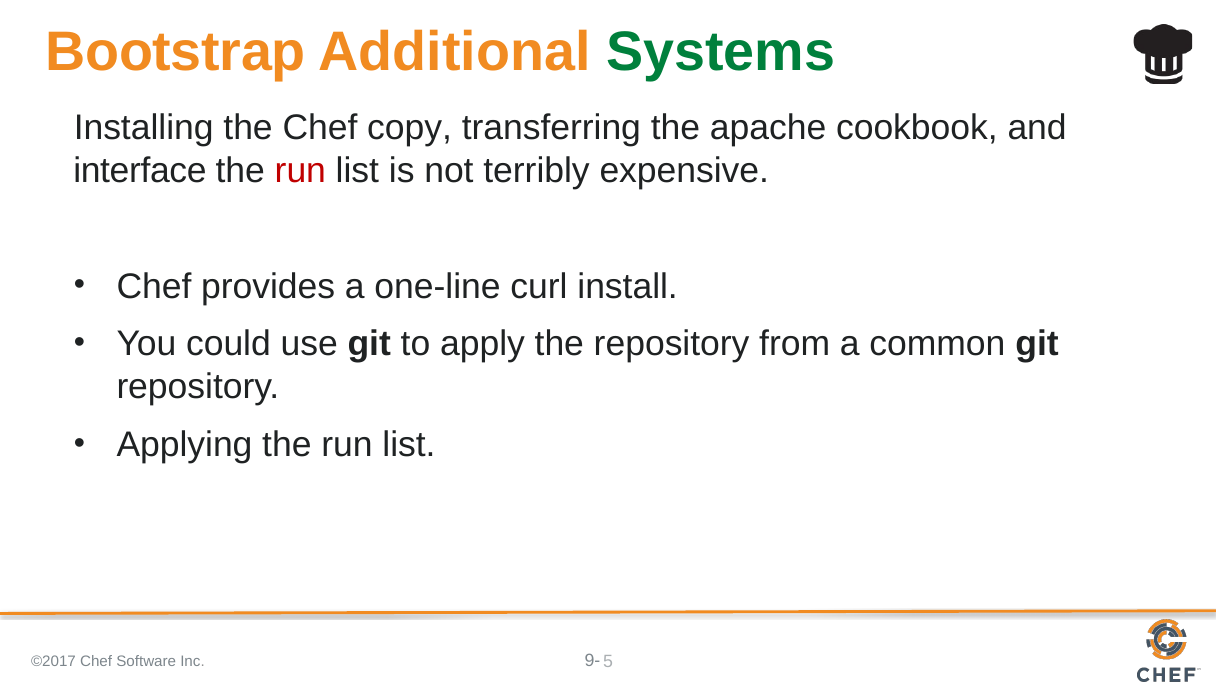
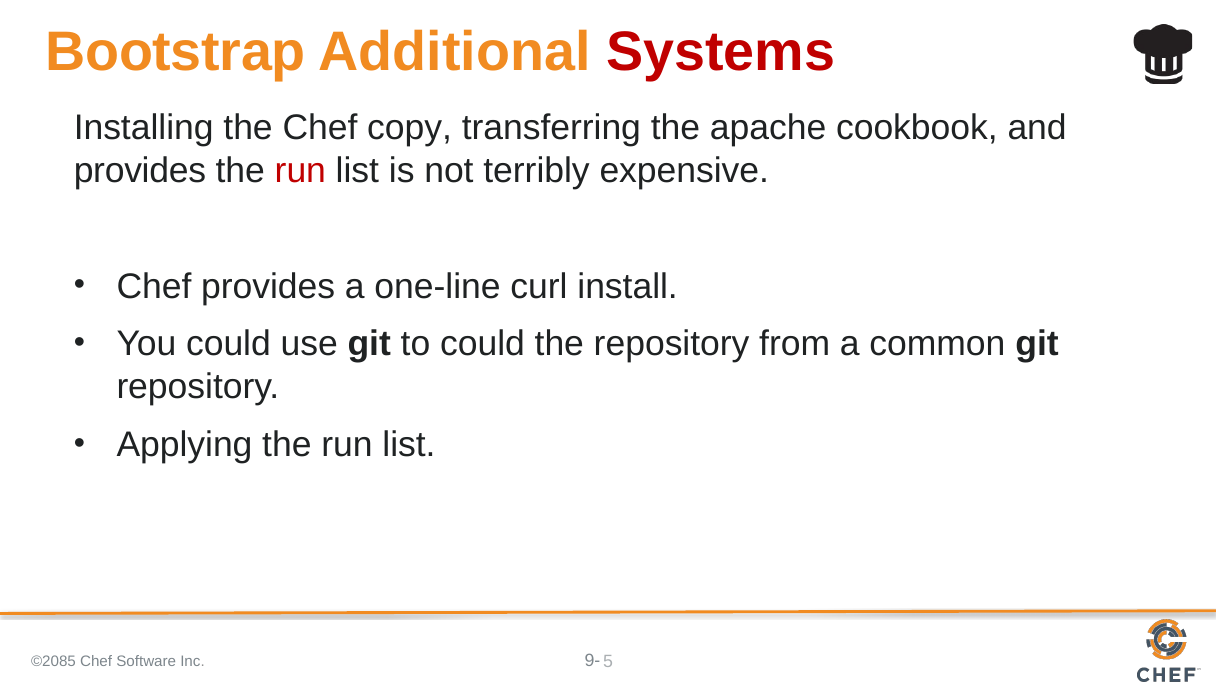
Systems colour: green -> red
interface at (140, 171): interface -> provides
to apply: apply -> could
©2017: ©2017 -> ©2085
